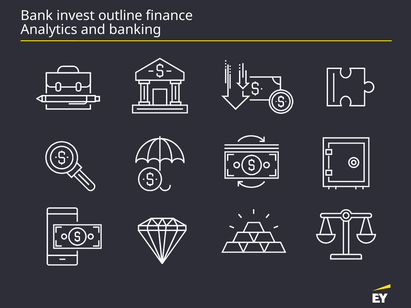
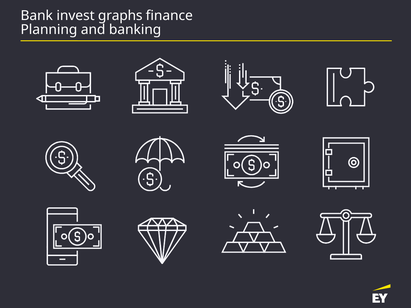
outline: outline -> graphs
Analytics: Analytics -> Planning
